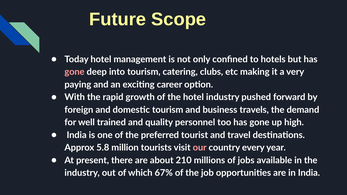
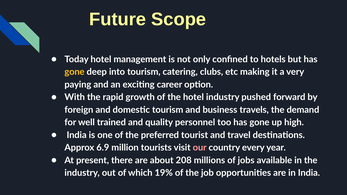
gone at (74, 72) colour: pink -> yellow
5.8: 5.8 -> 6.9
210: 210 -> 208
67%: 67% -> 19%
